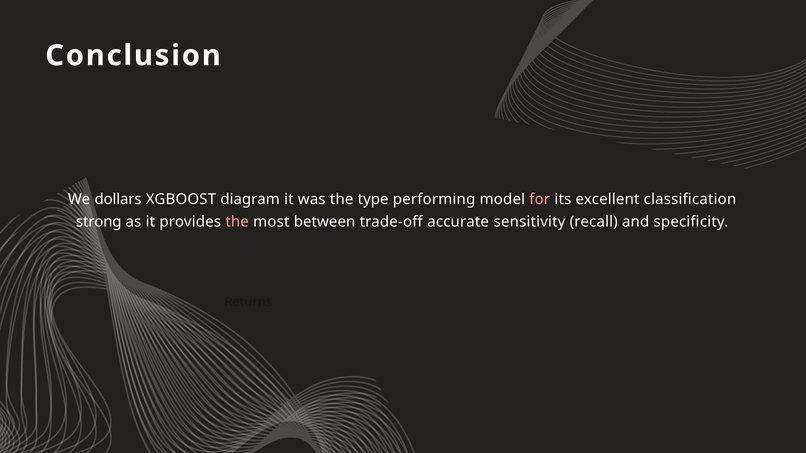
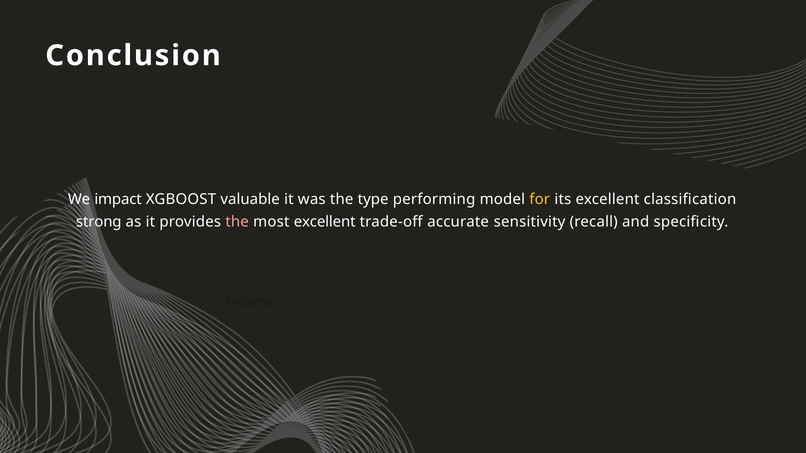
dollars: dollars -> impact
diagram: diagram -> valuable
for colour: pink -> yellow
most between: between -> excellent
